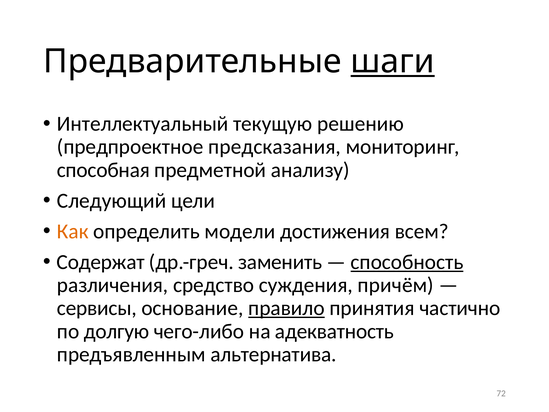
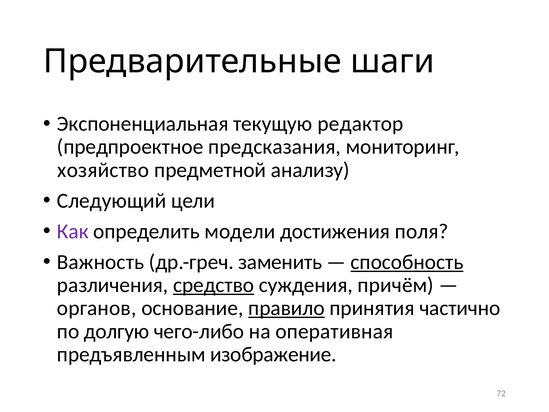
шаги underline: present -> none
Интеллектуальный: Интеллектуальный -> Экспоненциальная
решению: решению -> редактор
способная: способная -> хозяйство
Как colour: orange -> purple
всем: всем -> поля
Содержат: Содержат -> Важность
средство underline: none -> present
сервисы: сервисы -> органов
адекватность: адекватность -> оперативная
альтернатива: альтернатива -> изображение
